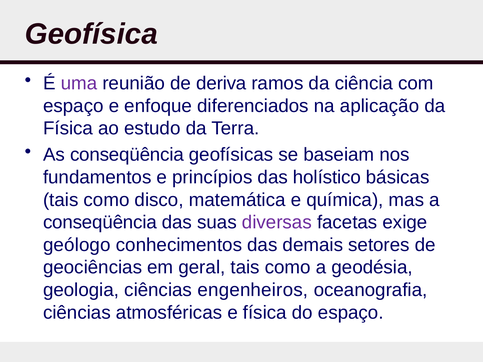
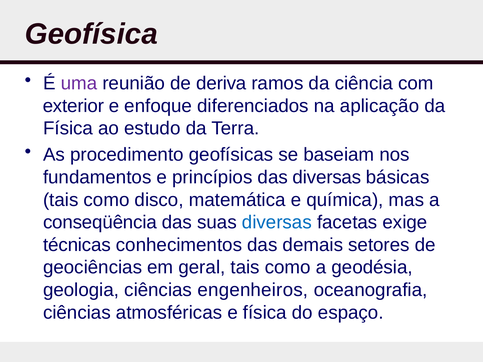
espaço at (73, 106): espaço -> exterior
As conseqüência: conseqüência -> procedimento
das holístico: holístico -> diversas
diversas at (277, 223) colour: purple -> blue
geólogo: geólogo -> técnicas
